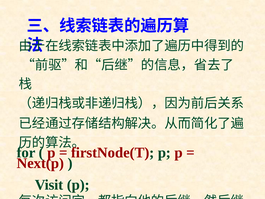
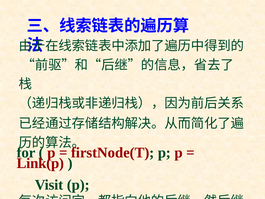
Next(p: Next(p -> Link(p
